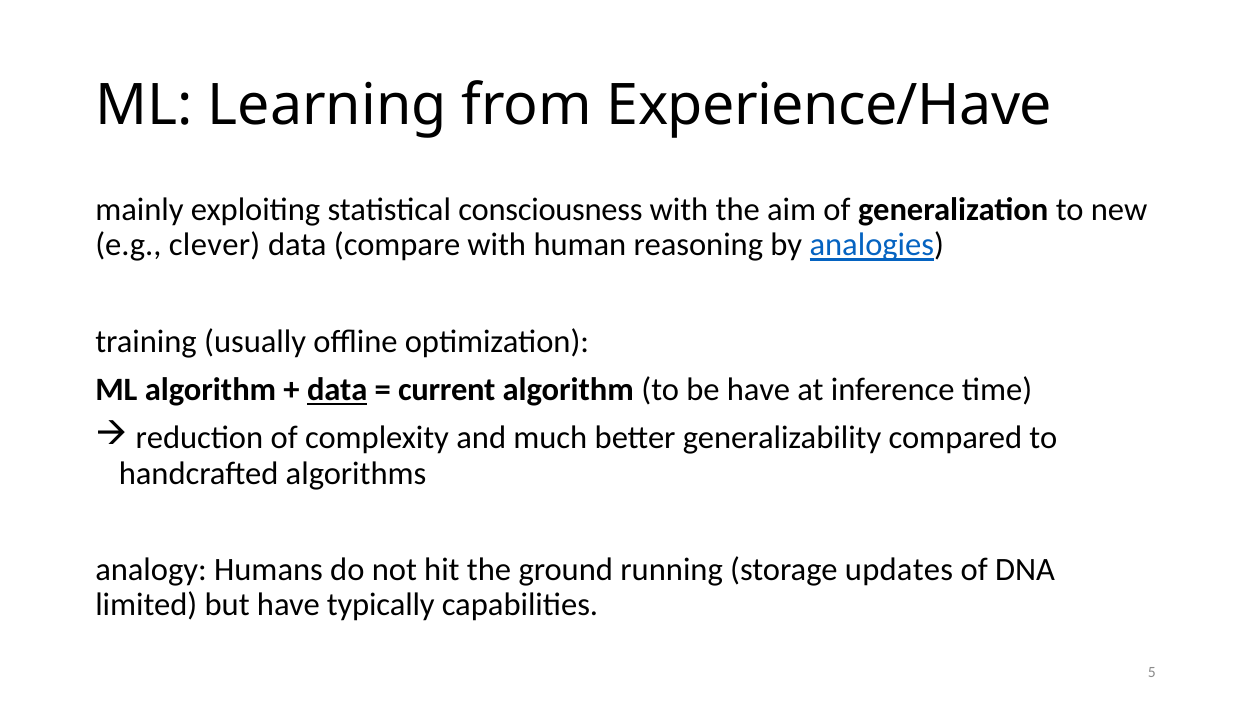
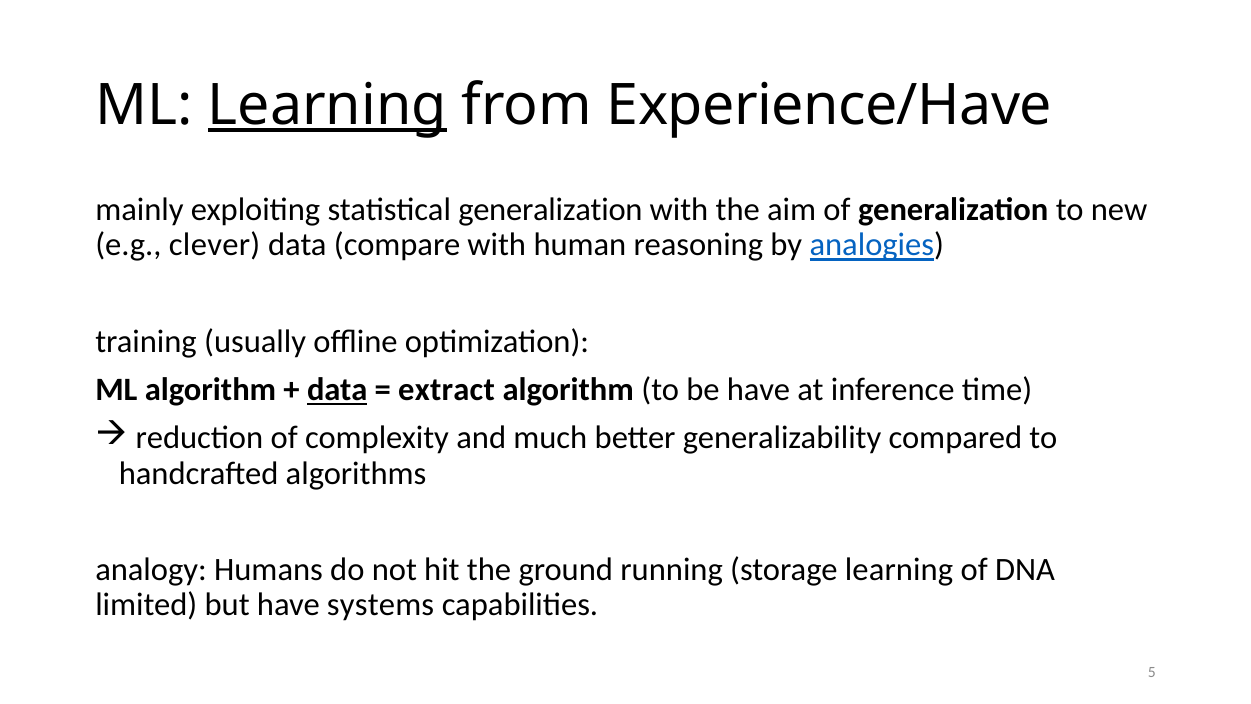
Learning at (327, 105) underline: none -> present
statistical consciousness: consciousness -> generalization
current: current -> extract
storage updates: updates -> learning
typically: typically -> systems
